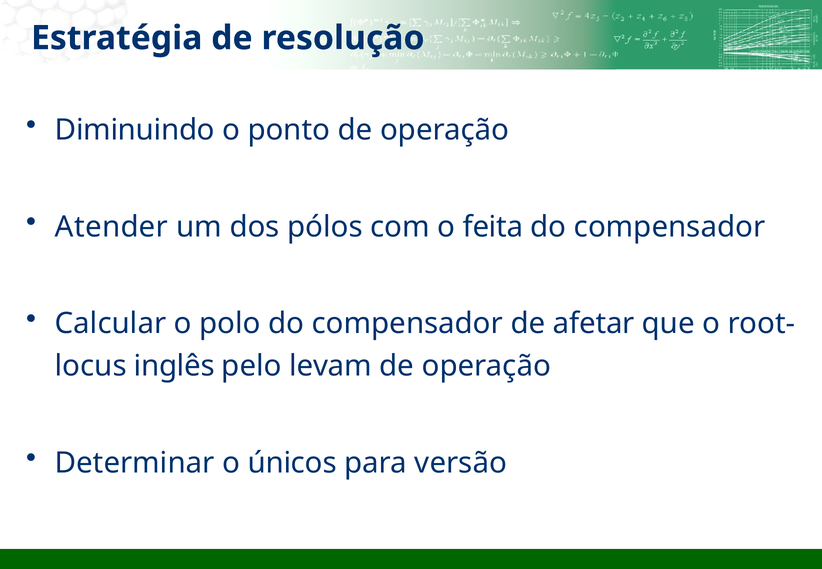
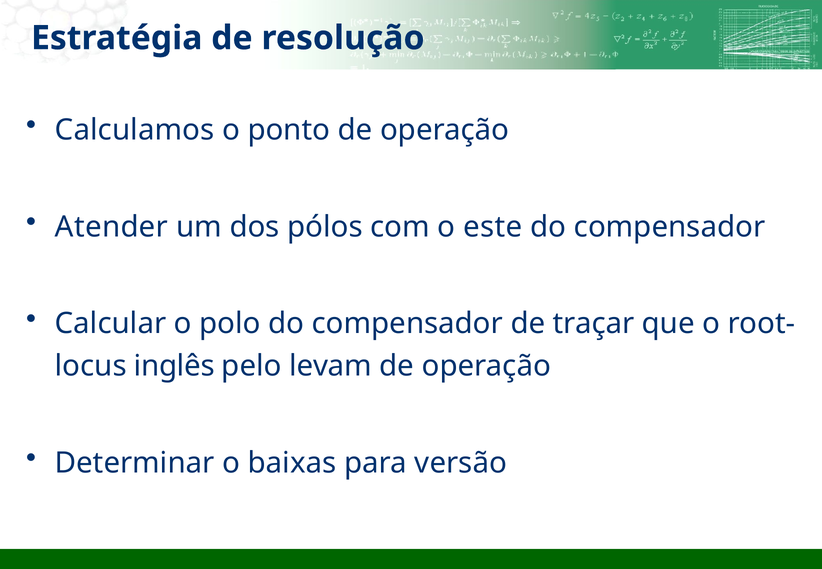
Diminuindo: Diminuindo -> Calculamos
feita: feita -> este
afetar: afetar -> traçar
únicos: únicos -> baixas
